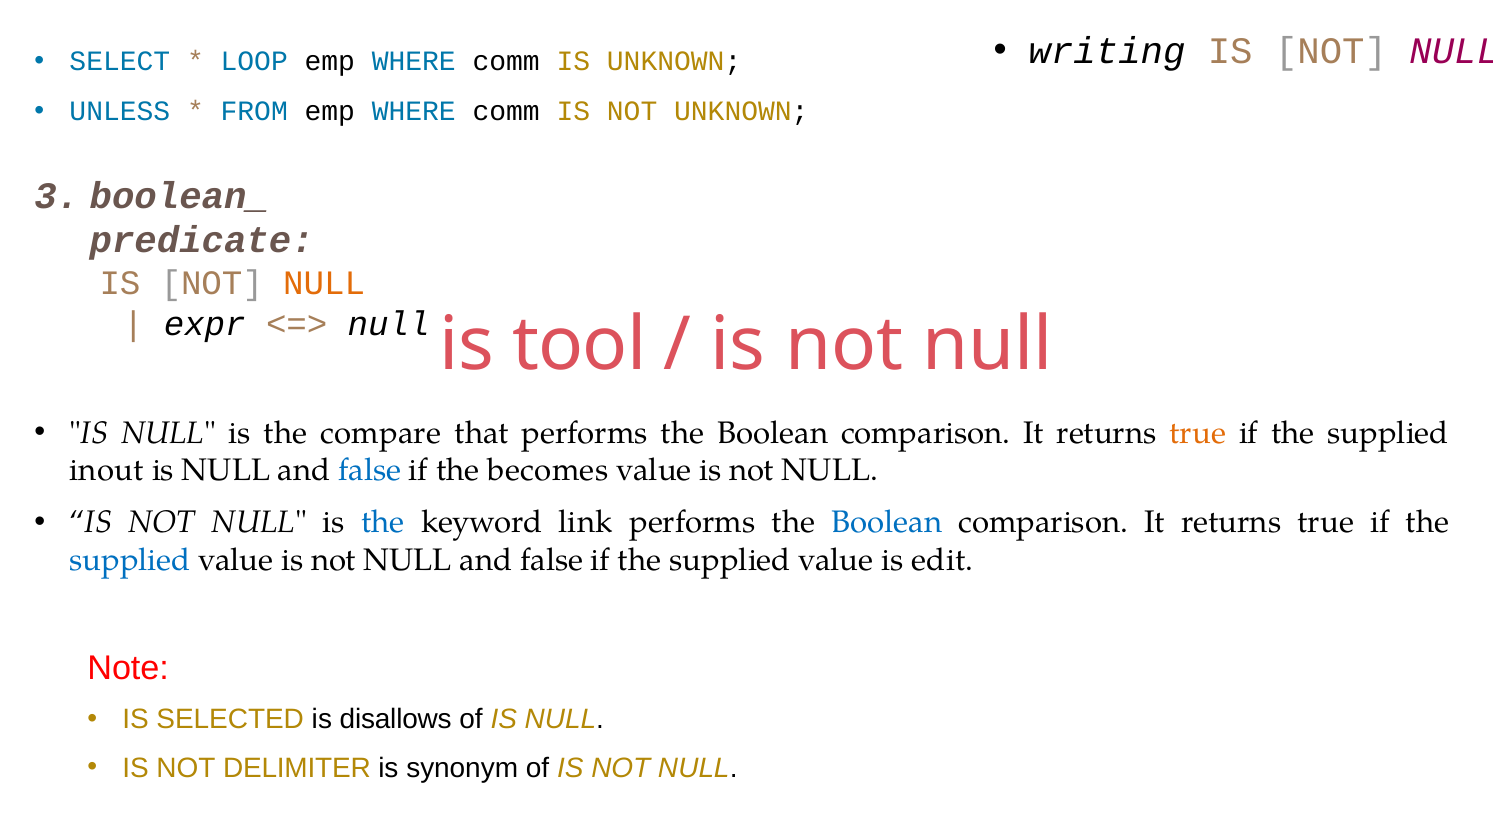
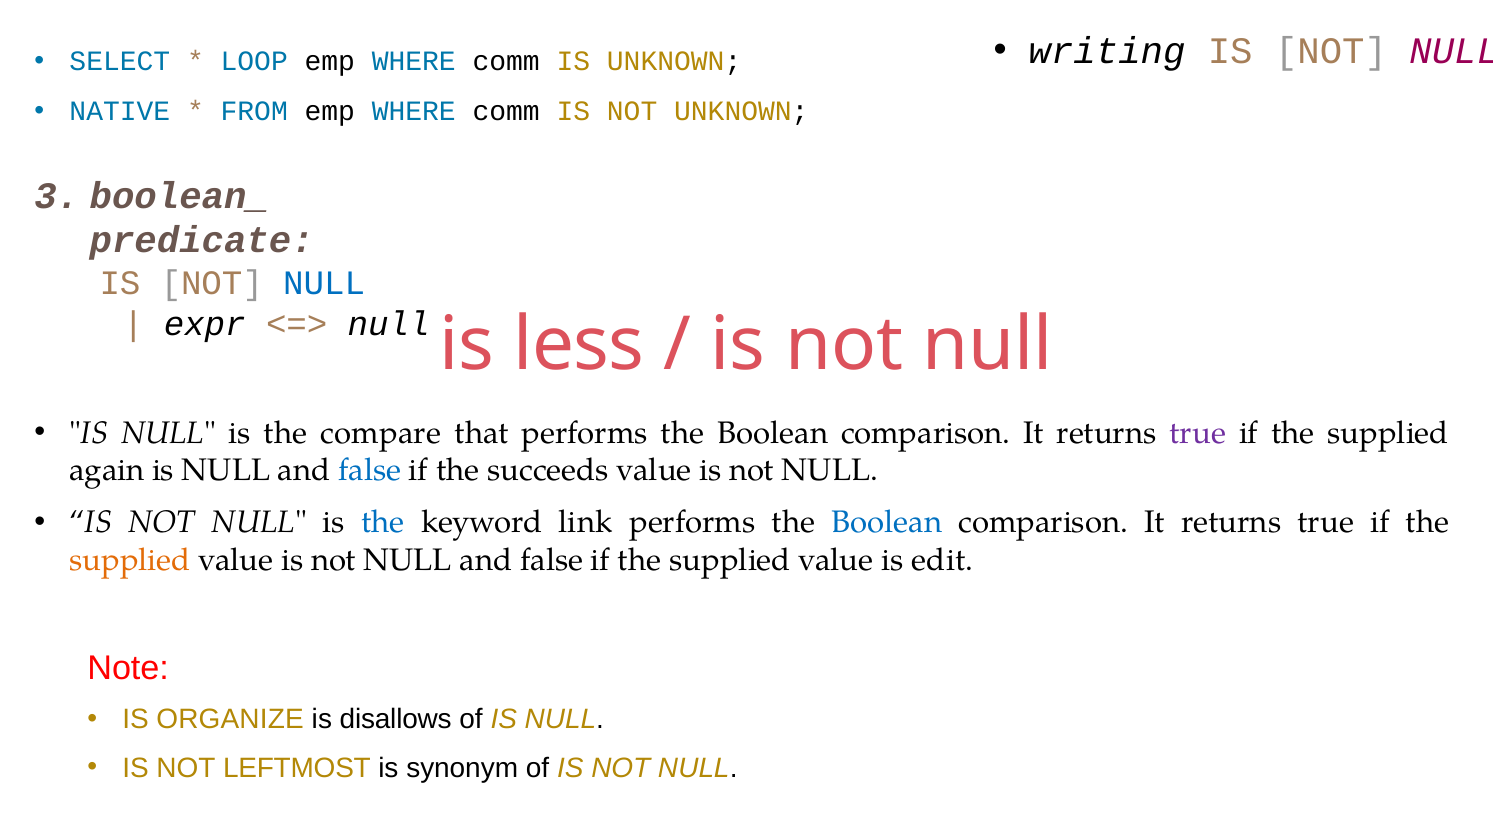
UNLESS: UNLESS -> NATIVE
NULL at (324, 283) colour: orange -> blue
tool: tool -> less
true at (1198, 433) colour: orange -> purple
inout: inout -> again
becomes: becomes -> succeeds
supplied at (130, 560) colour: blue -> orange
SELECTED: SELECTED -> ORGANIZE
DELIMITER: DELIMITER -> LEFTMOST
